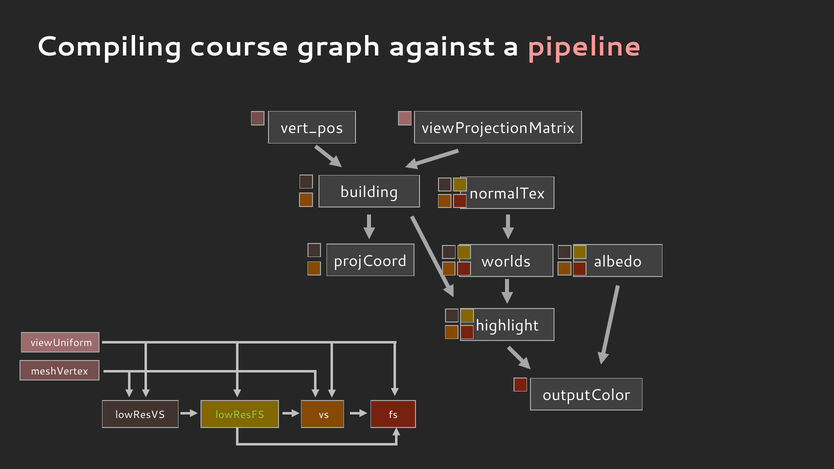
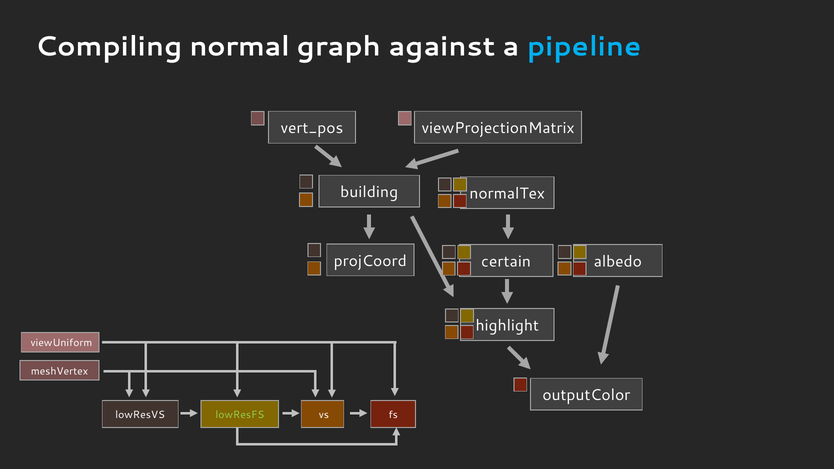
course: course -> normal
pipeline colour: pink -> light blue
worlds: worlds -> certain
